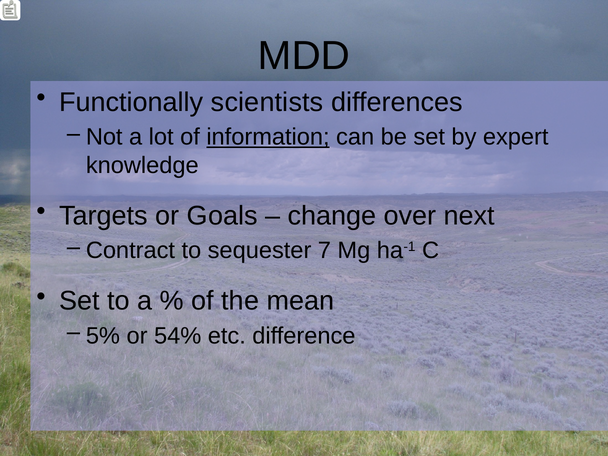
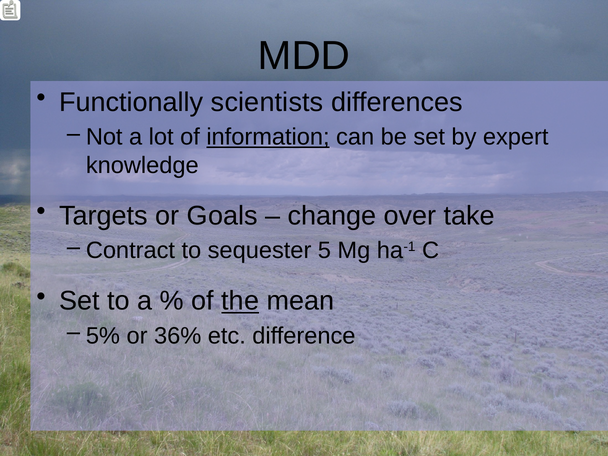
next: next -> take
7: 7 -> 5
the underline: none -> present
54%: 54% -> 36%
